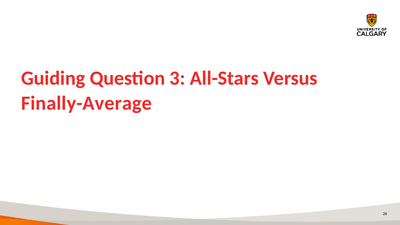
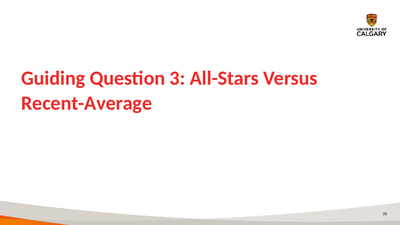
Finally-Average: Finally-Average -> Recent-Average
